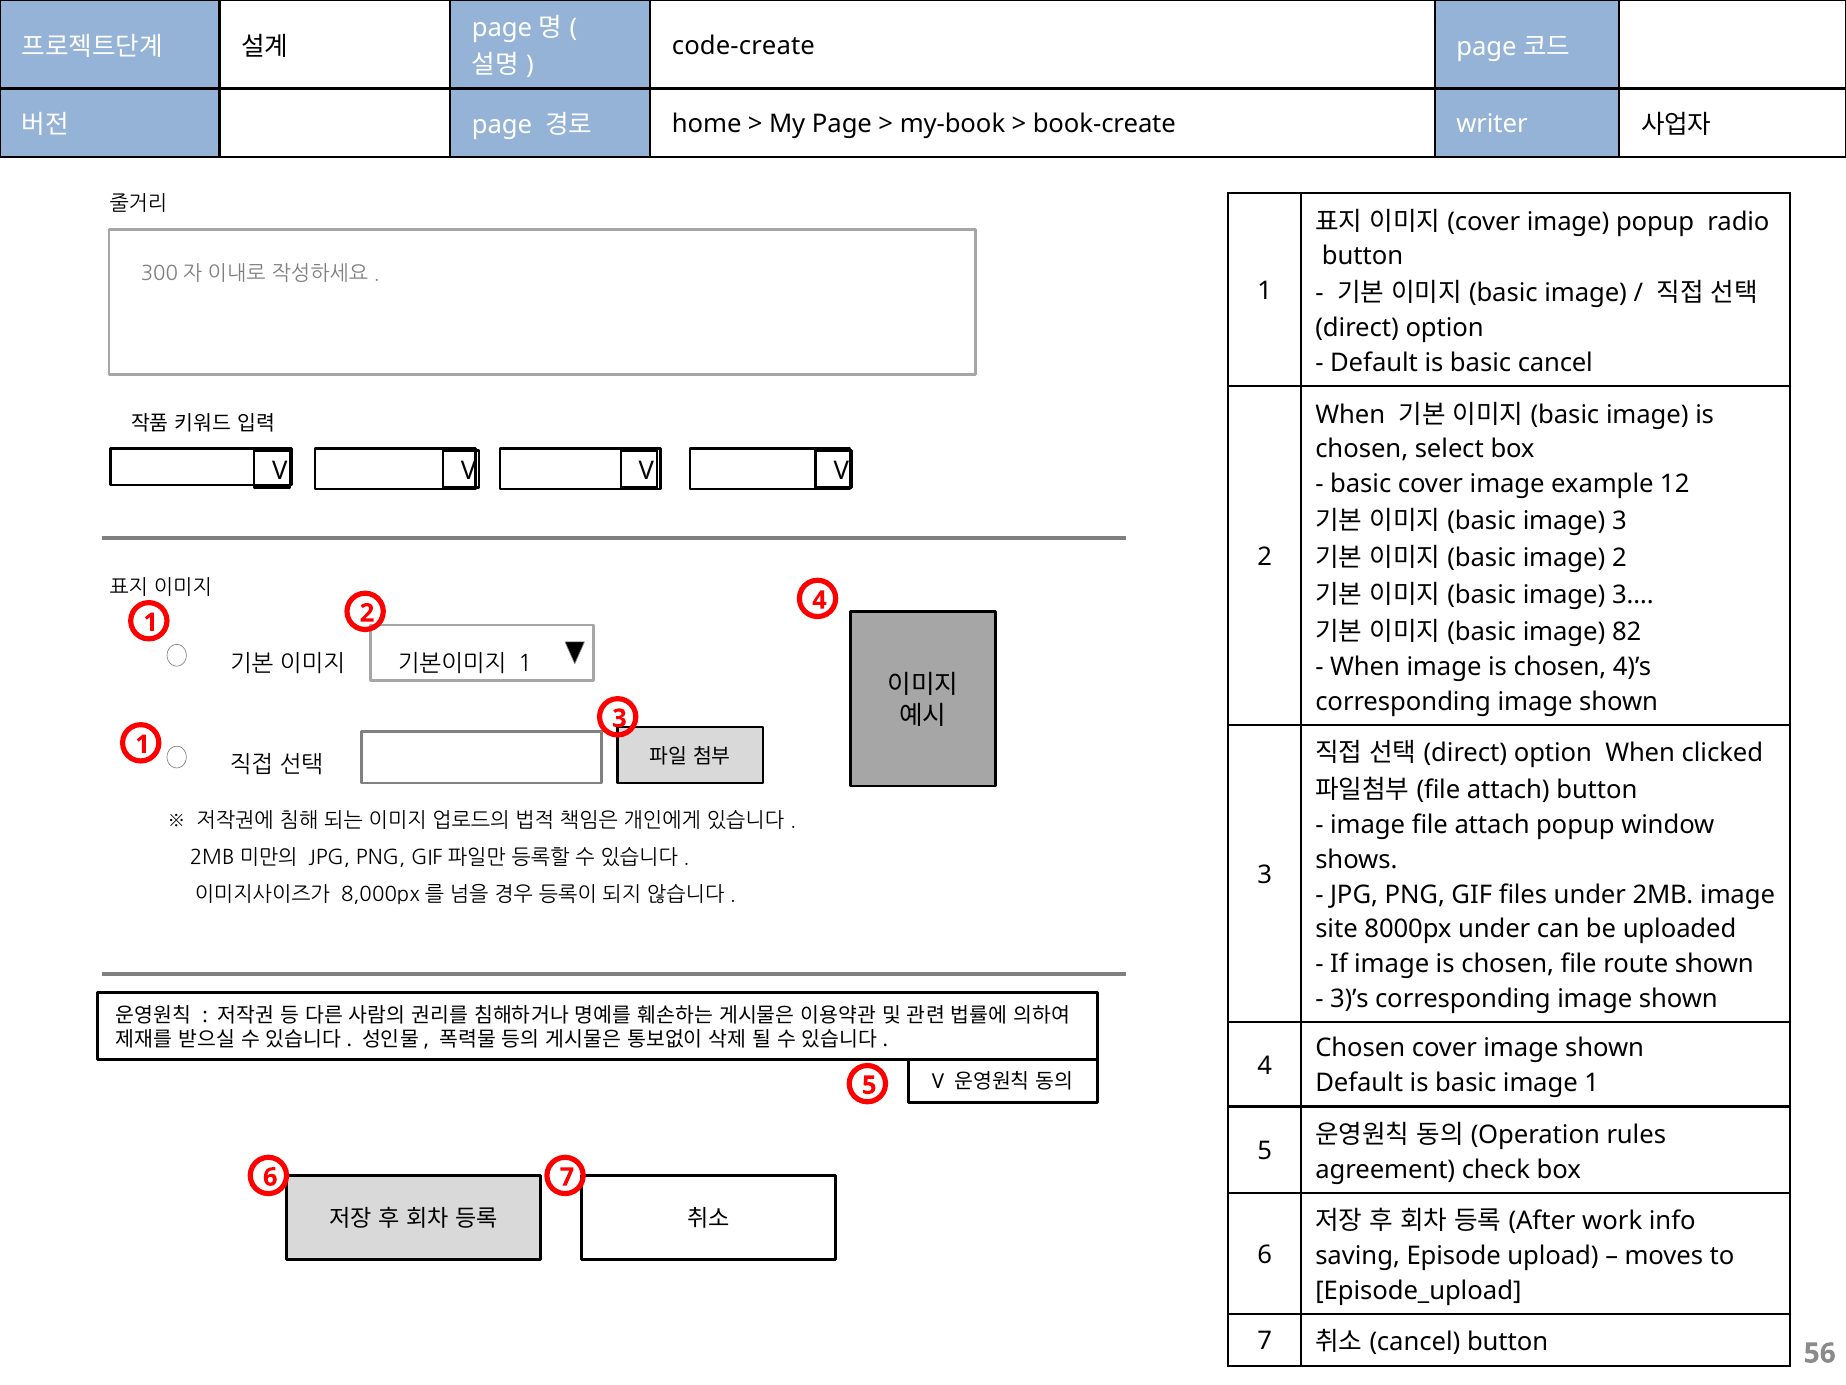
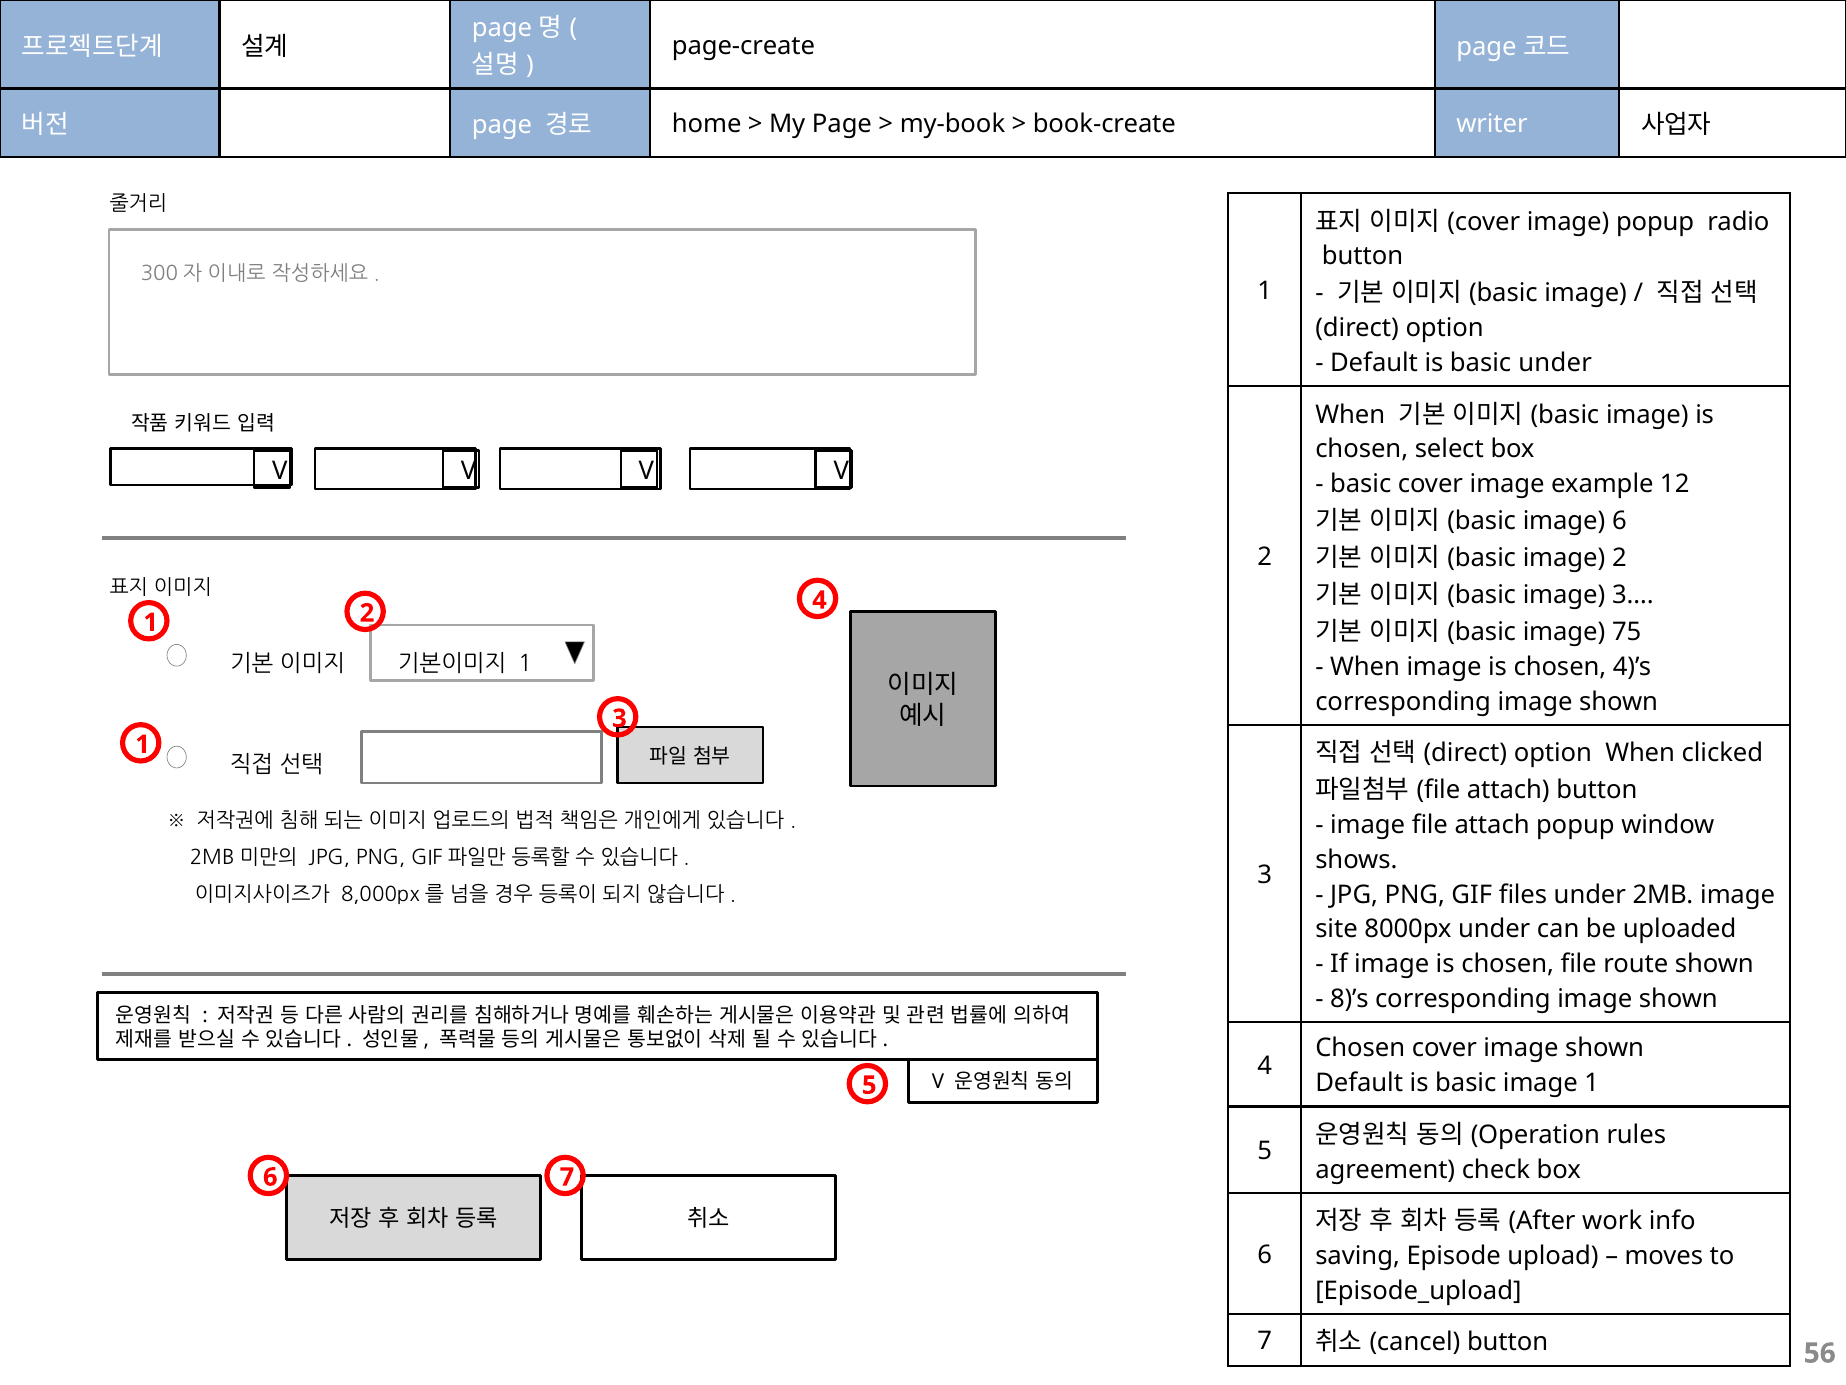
code-create: code-create -> page-create
basic cancel: cancel -> under
image 3: 3 -> 6
82: 82 -> 75
3)’s: 3)’s -> 8)’s
